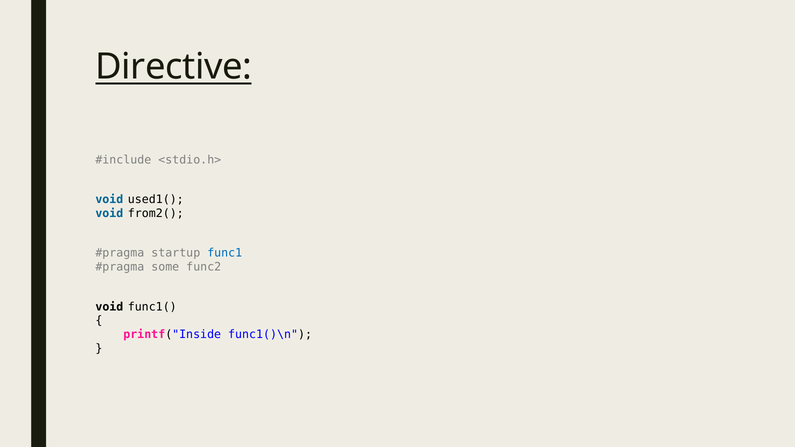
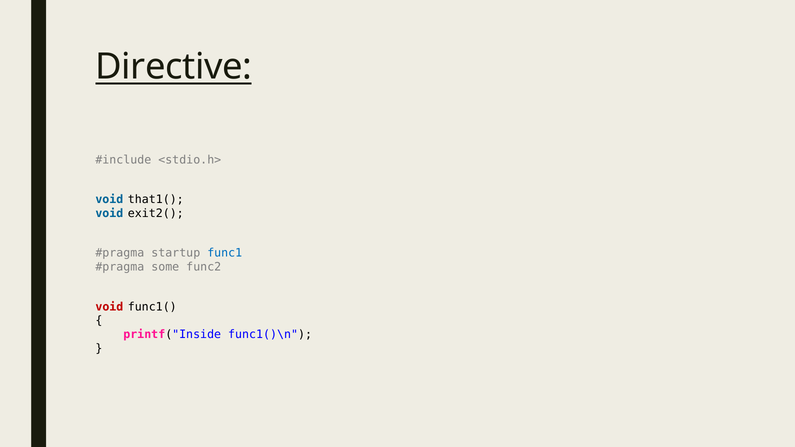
used1(: used1( -> that1(
from2(: from2( -> exit2(
void at (109, 307) colour: black -> red
